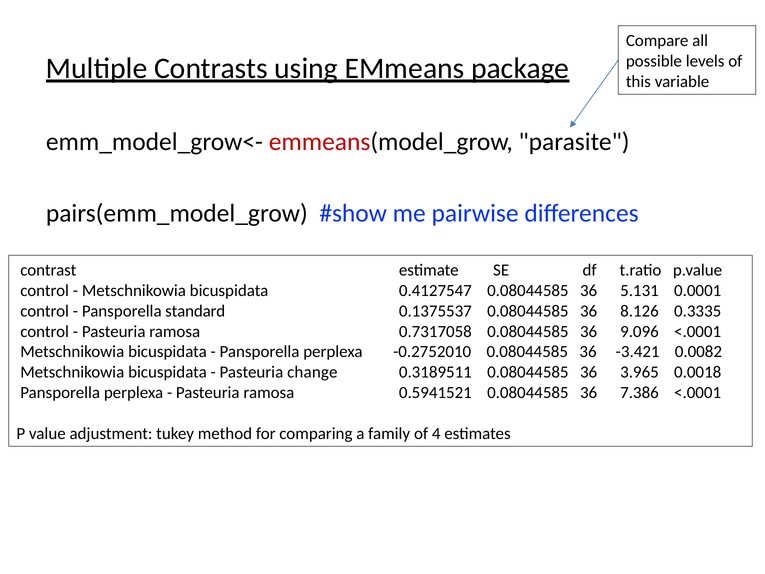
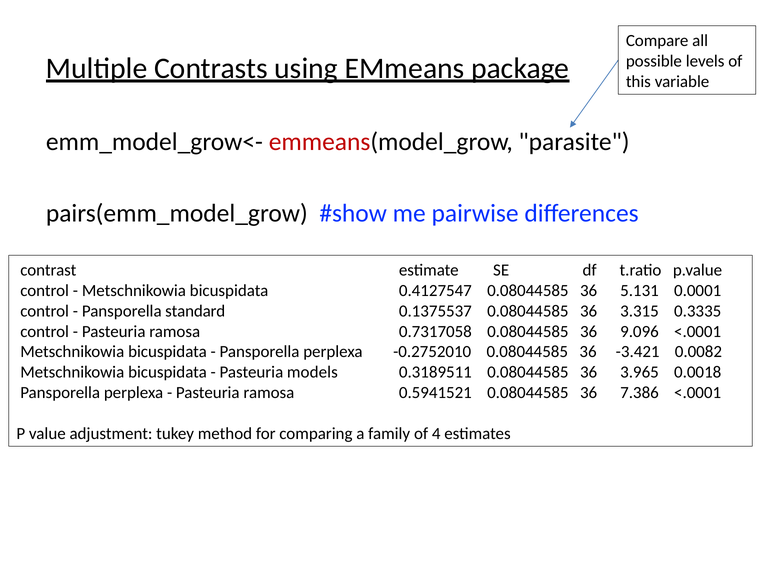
8.126: 8.126 -> 3.315
change: change -> models
